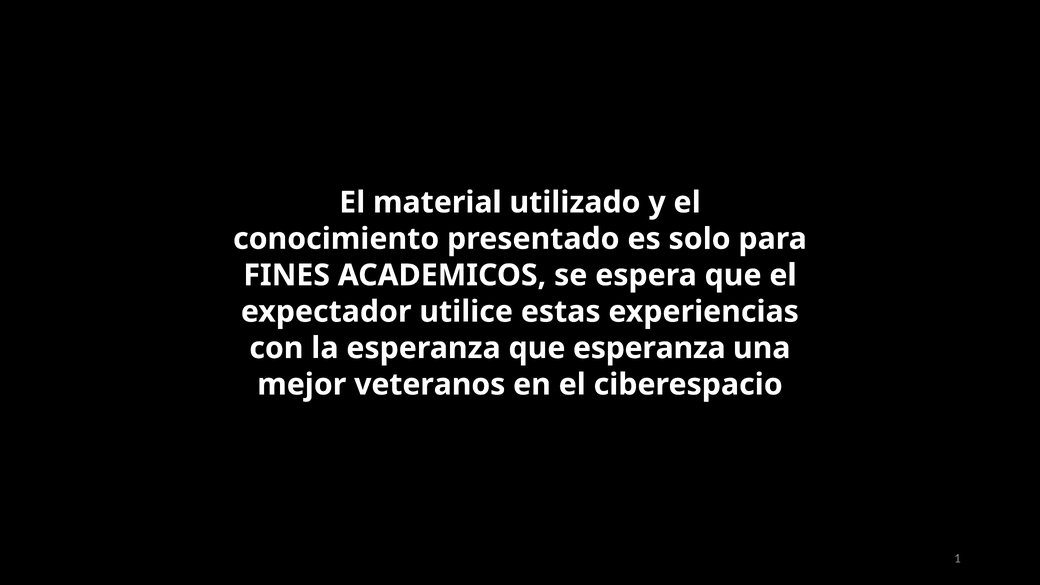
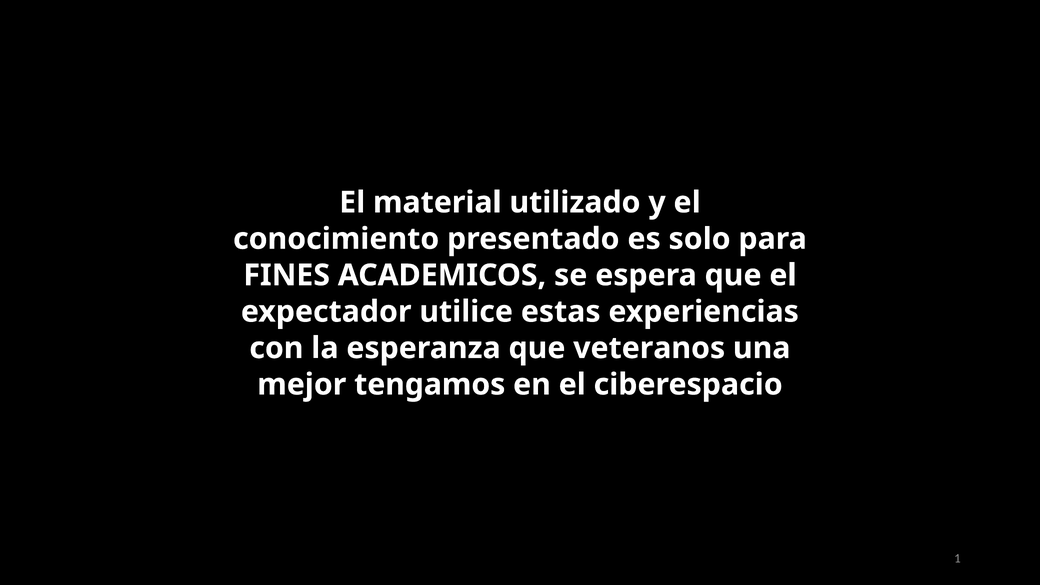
que esperanza: esperanza -> veteranos
veteranos: veteranos -> tengamos
